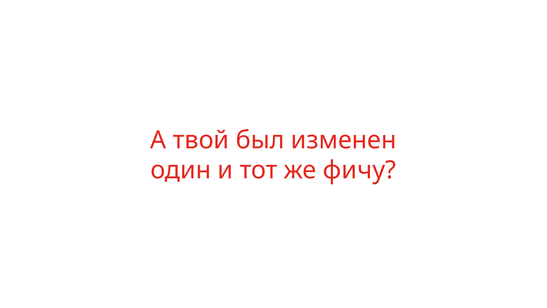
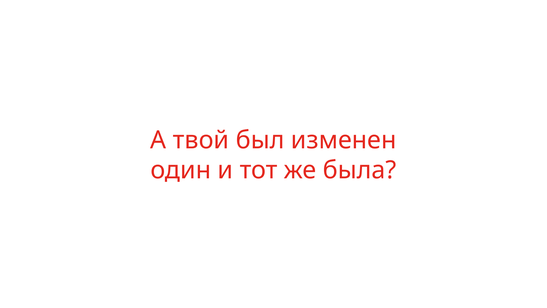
фичу: фичу -> была
